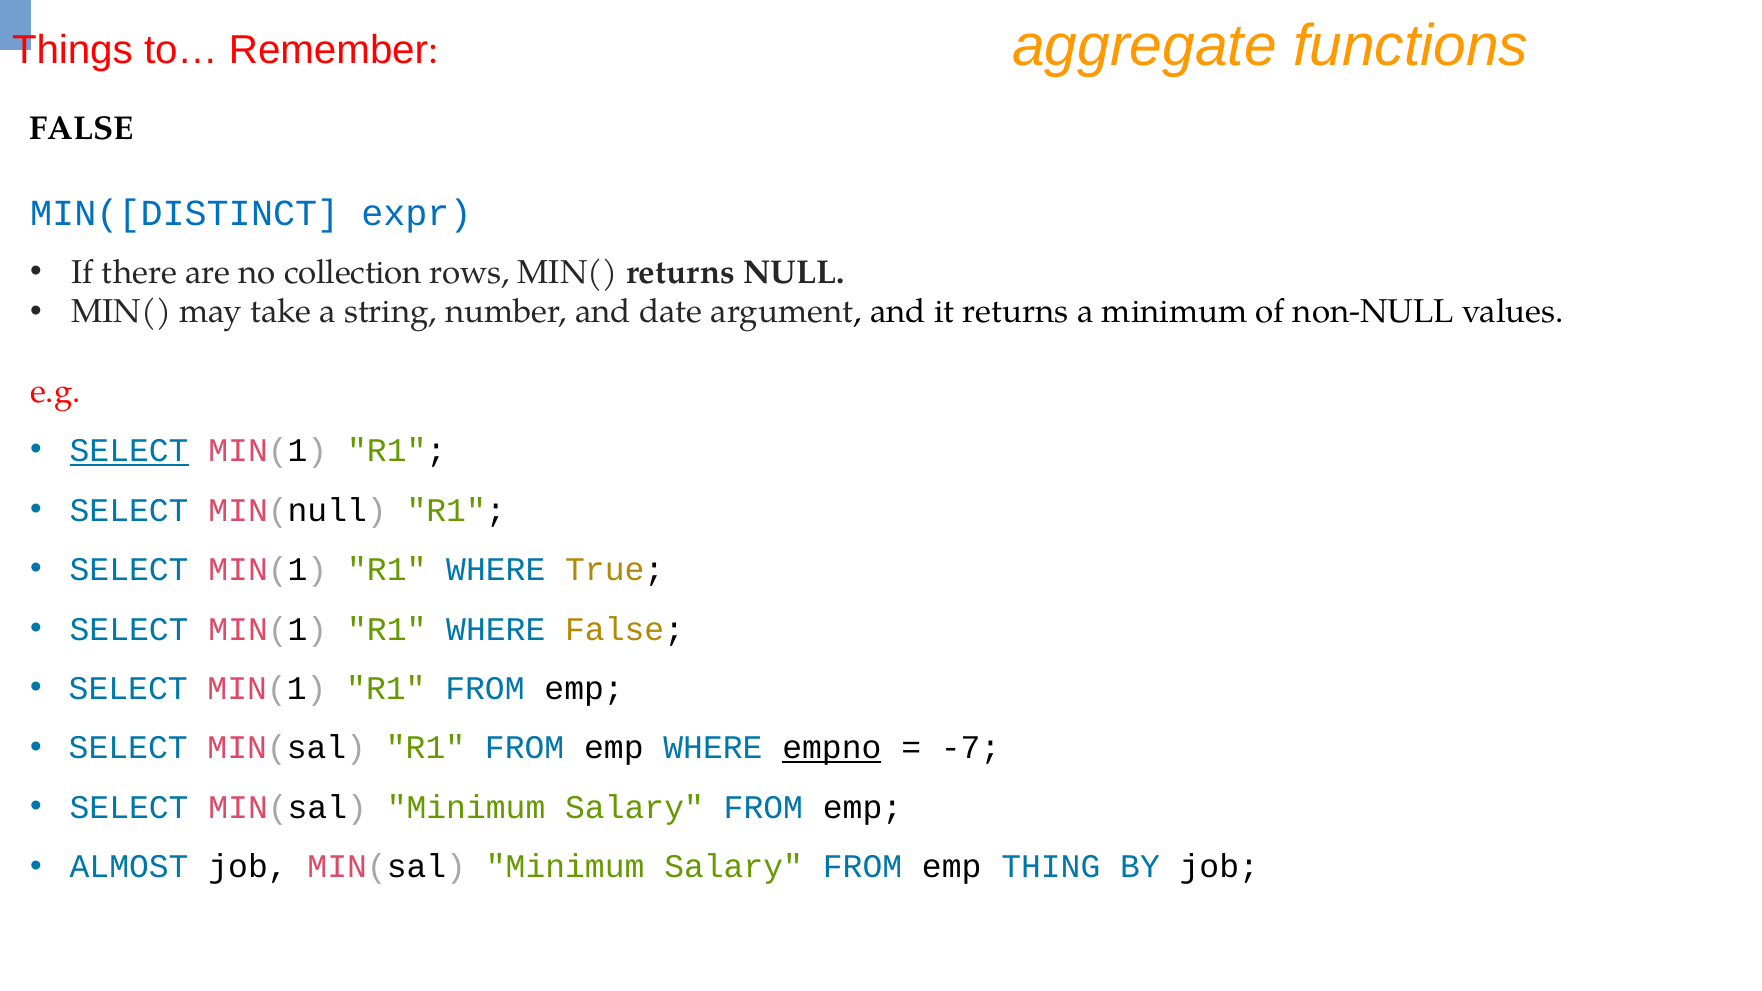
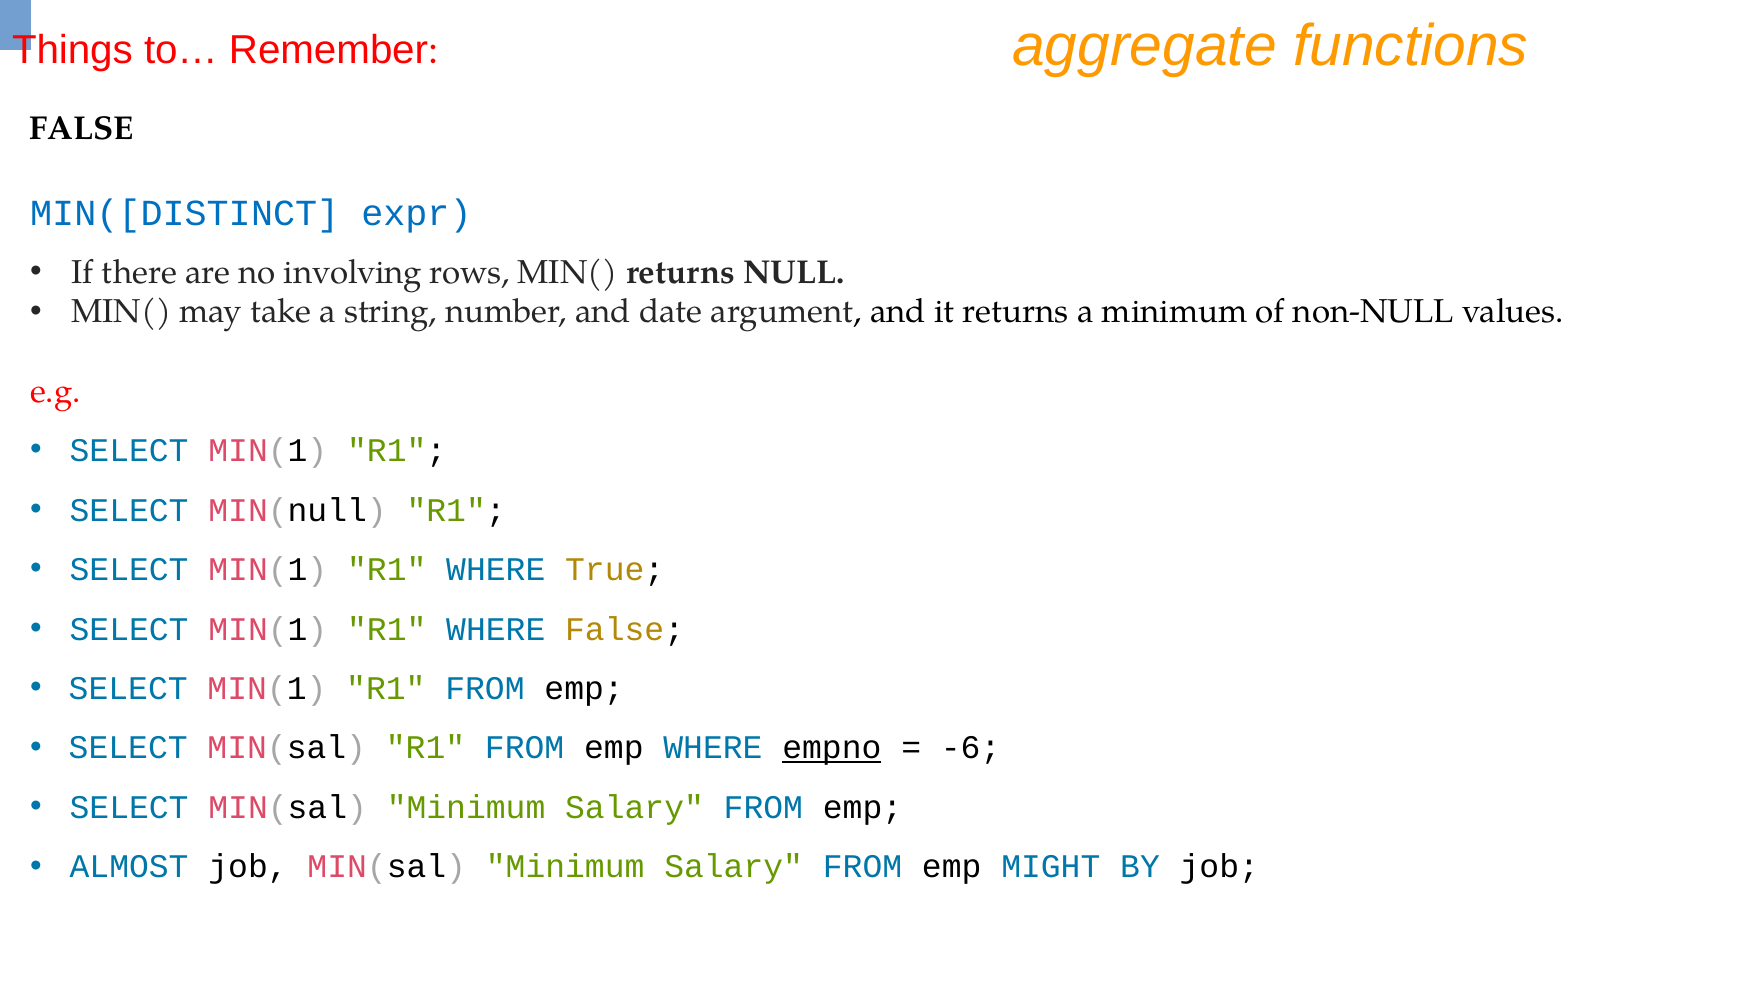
collection: collection -> involving
SELECT at (129, 451) underline: present -> none
-7: -7 -> -6
THING: THING -> MIGHT
